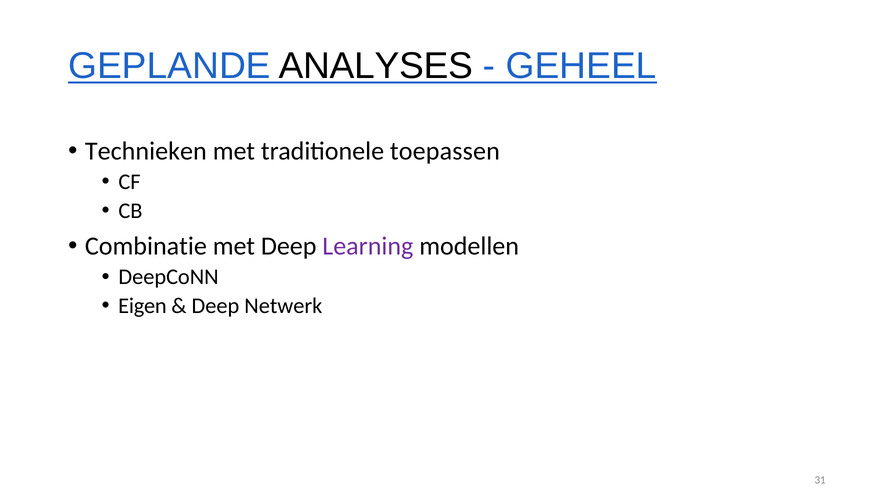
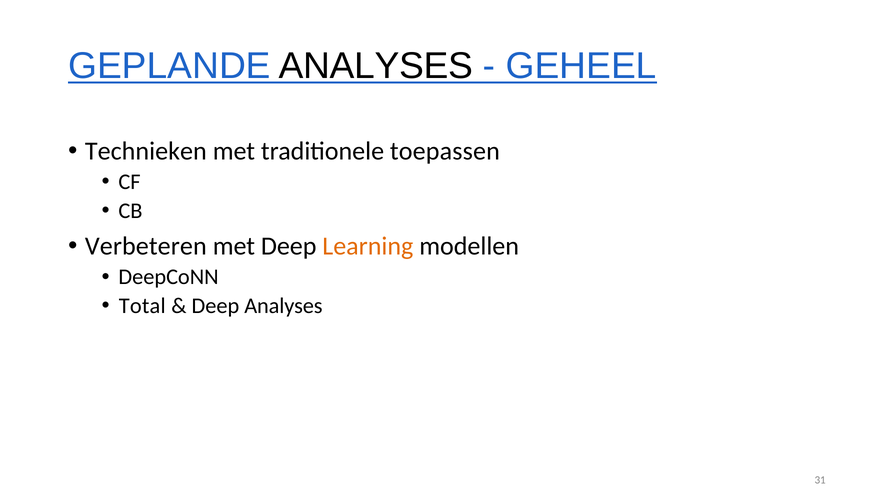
Combinatie: Combinatie -> Verbeteren
Learning colour: purple -> orange
Eigen: Eigen -> Total
Deep Netwerk: Netwerk -> Analyses
